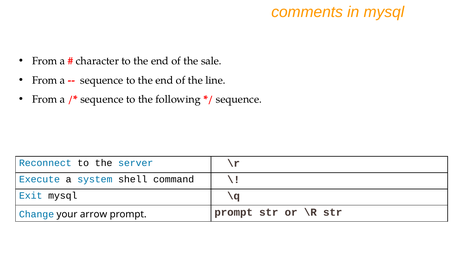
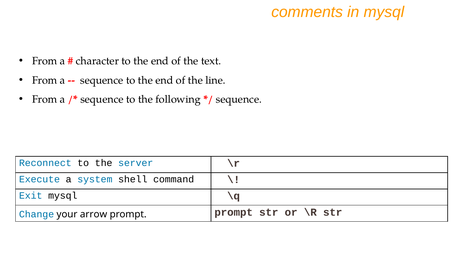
sale: sale -> text
